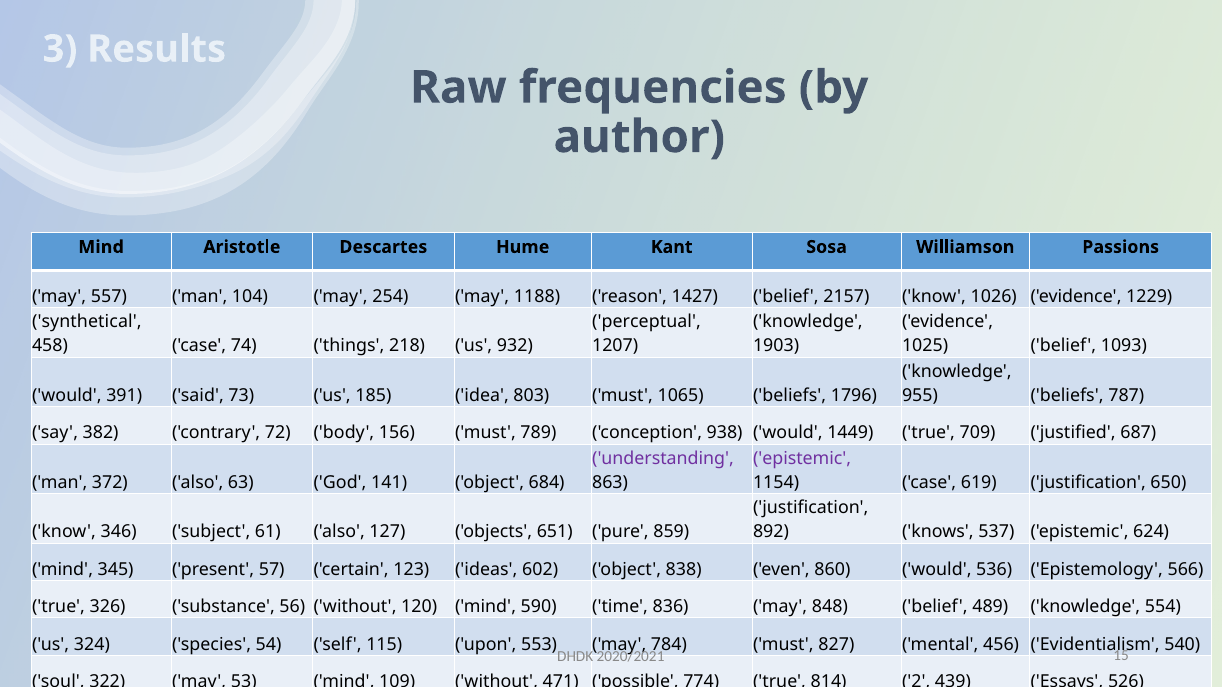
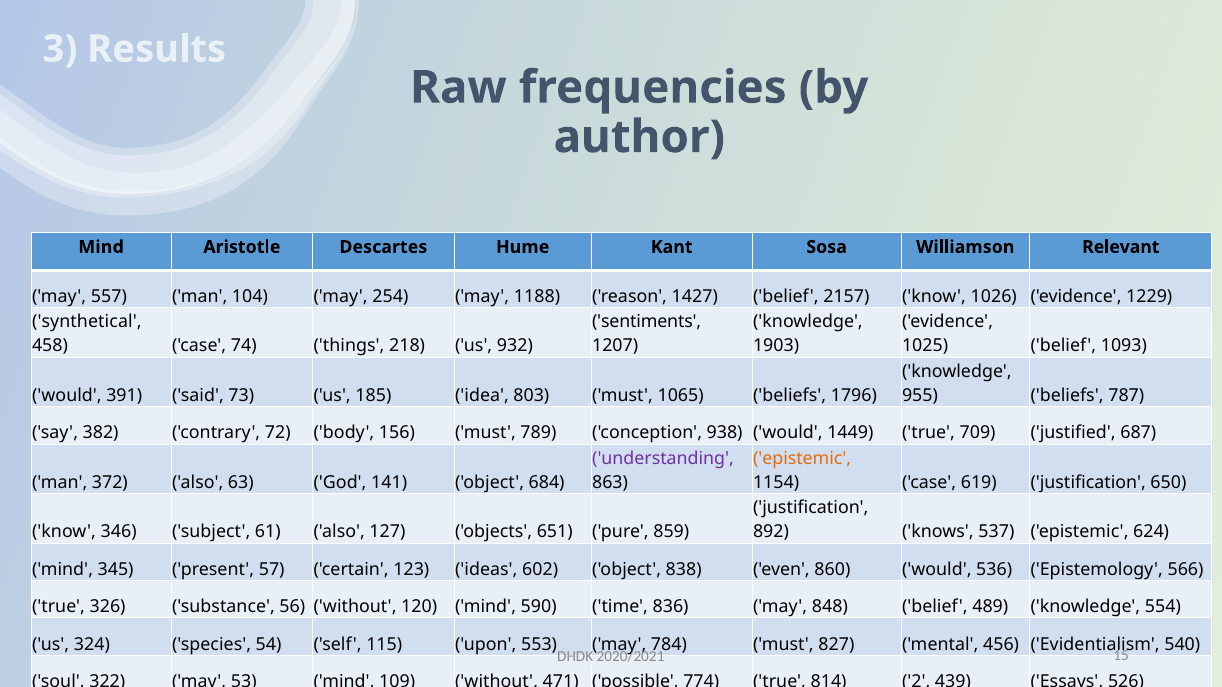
Passions: Passions -> Relevant
perceptual: perceptual -> sentiments
epistemic at (802, 458) colour: purple -> orange
